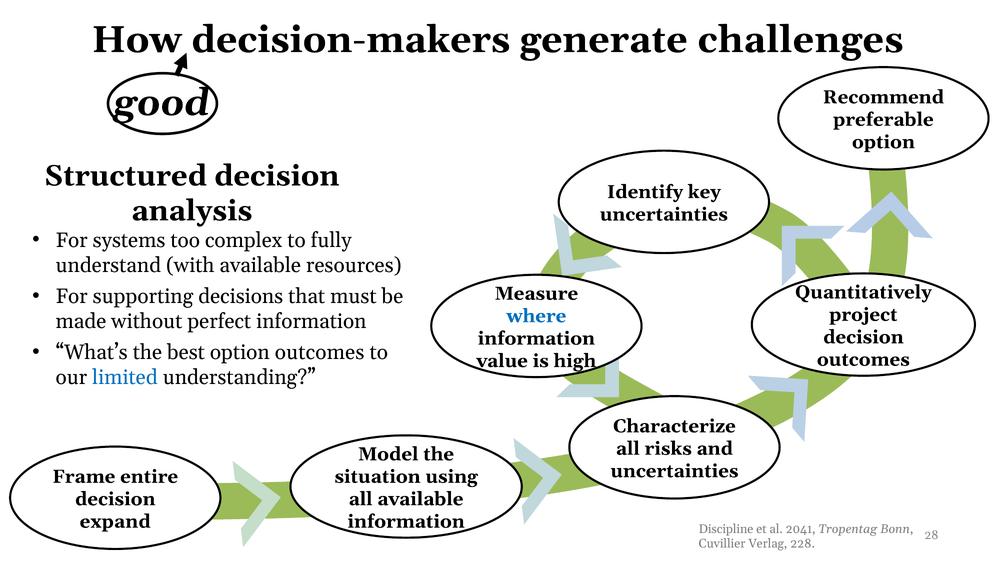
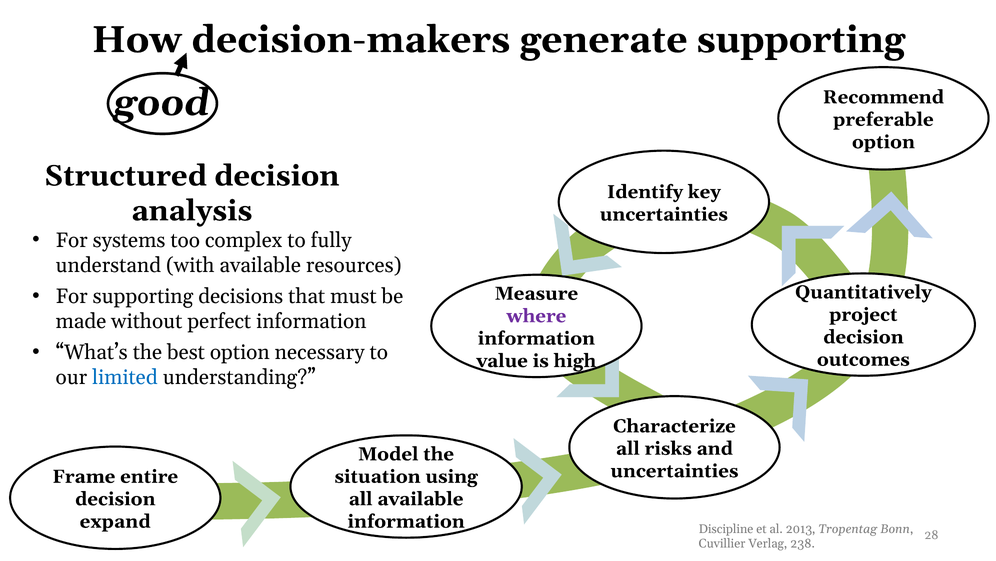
generate challenges: challenges -> supporting
where colour: blue -> purple
option outcomes: outcomes -> necessary
2041: 2041 -> 2013
228: 228 -> 238
